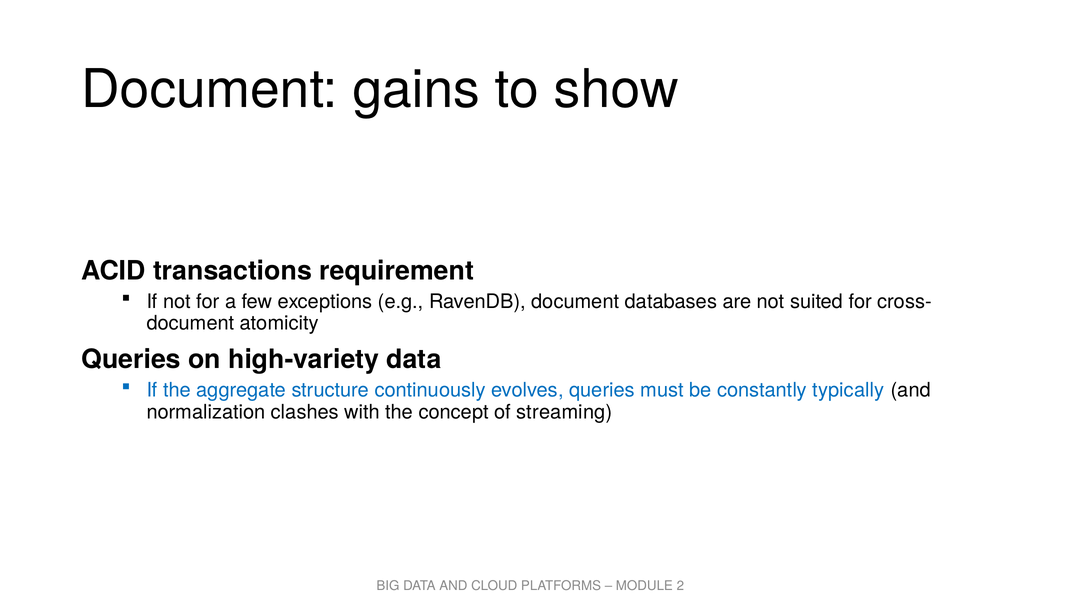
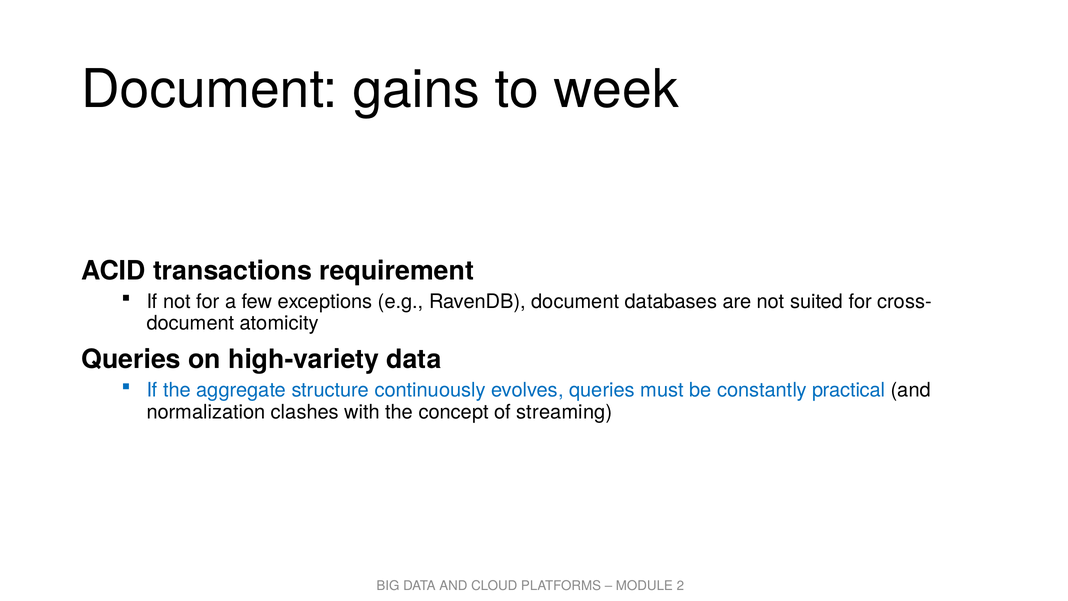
show: show -> week
typically: typically -> practical
